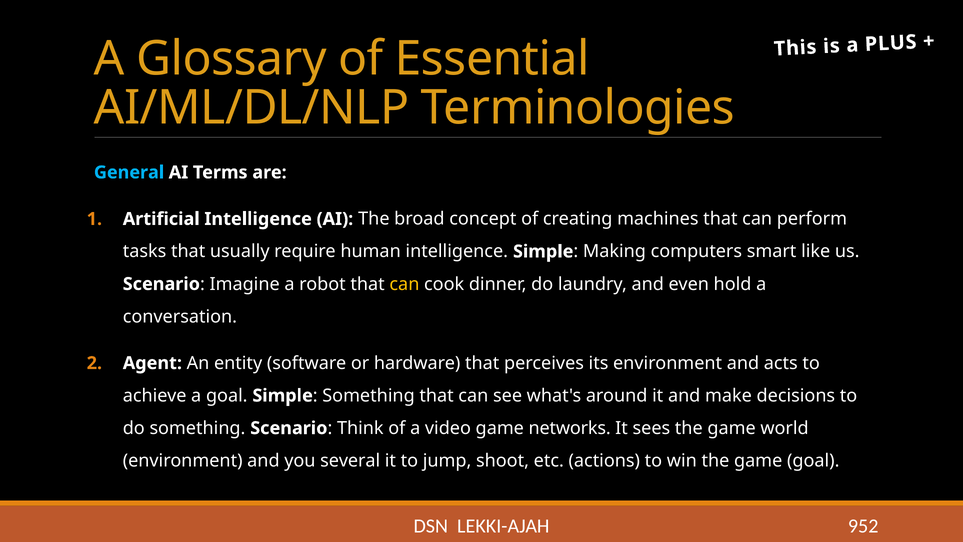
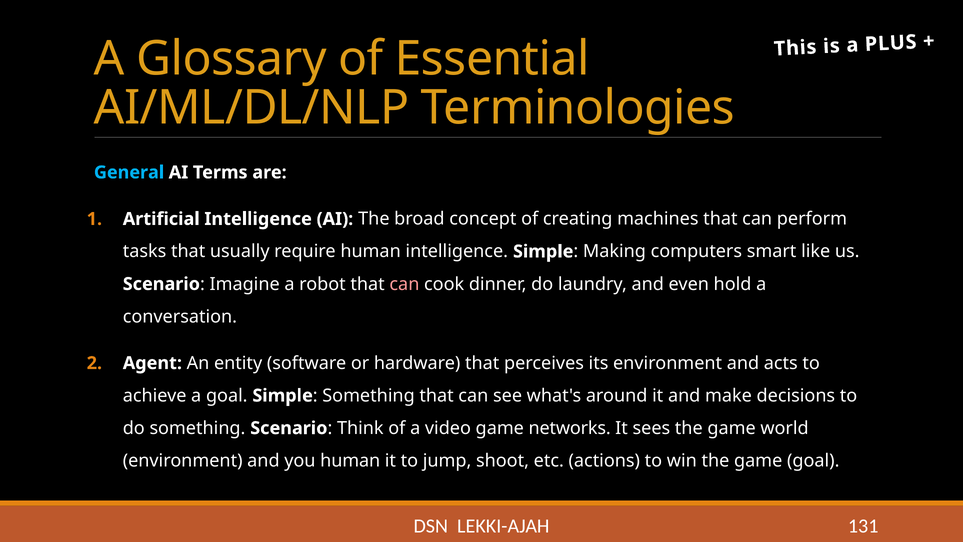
can at (404, 284) colour: yellow -> pink
you several: several -> human
952: 952 -> 131
